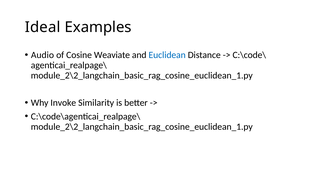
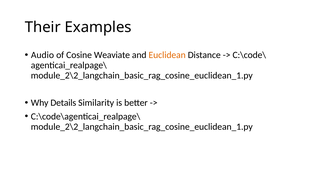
Ideal: Ideal -> Their
Euclidean colour: blue -> orange
Invoke: Invoke -> Details
